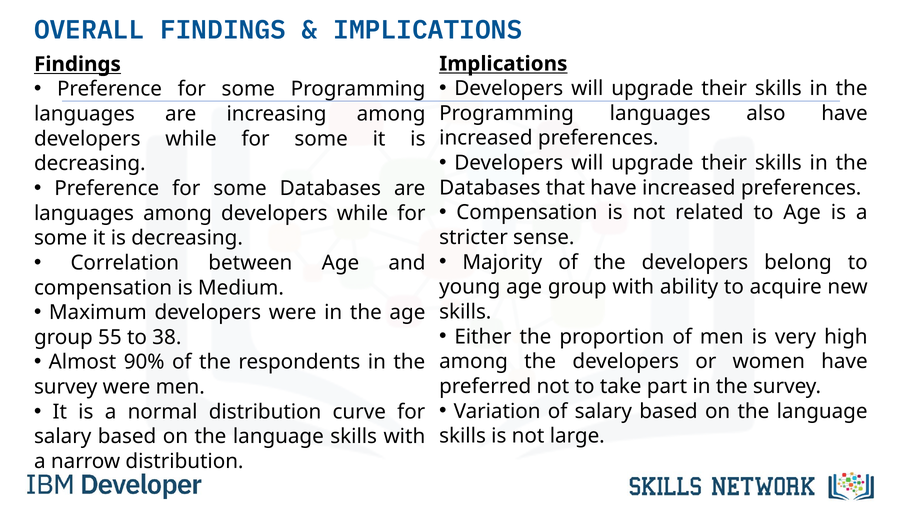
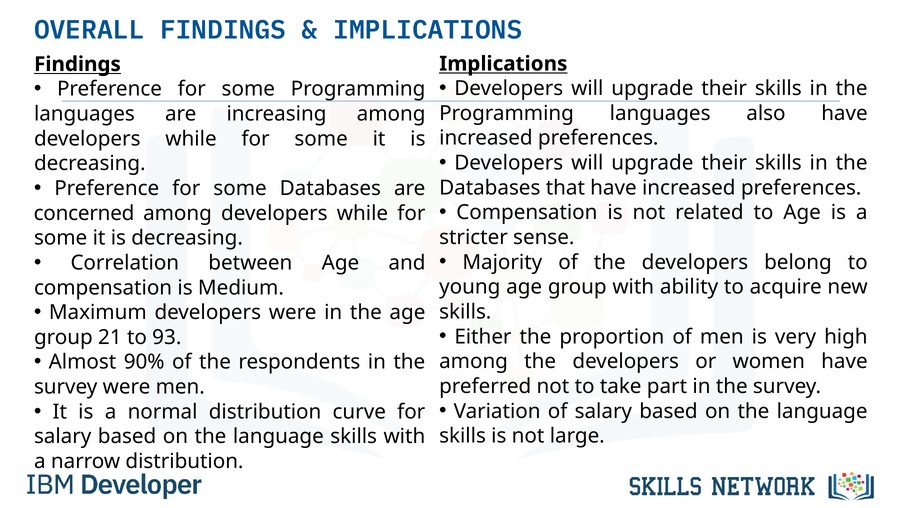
languages at (84, 213): languages -> concerned
55: 55 -> 21
38: 38 -> 93
